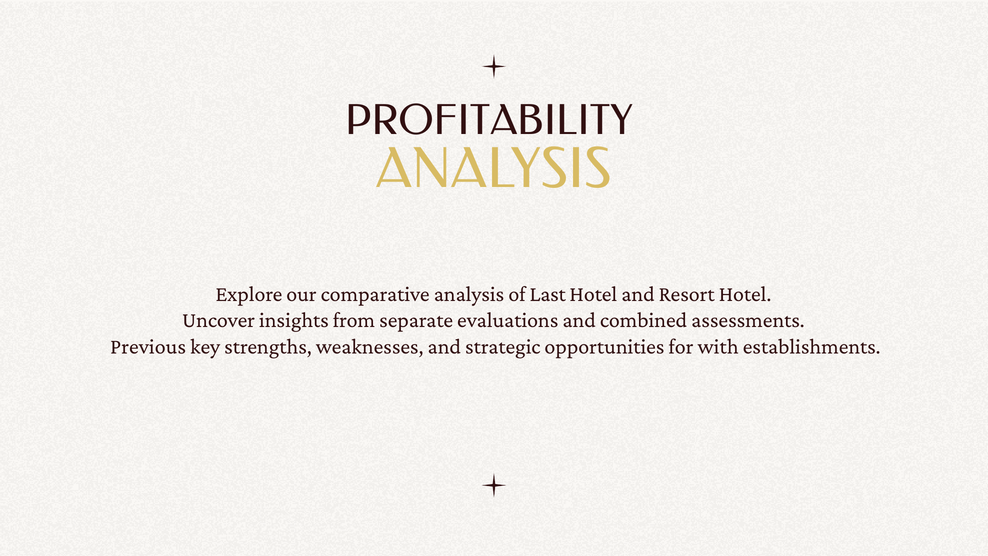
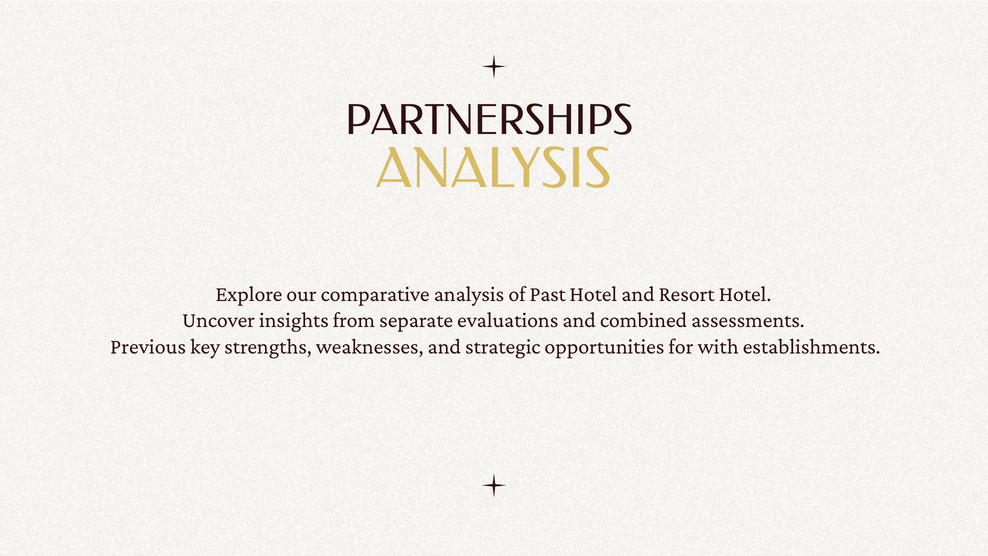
PROFITABILITY: PROFITABILITY -> PARTNERSHIPS
Last: Last -> Past
